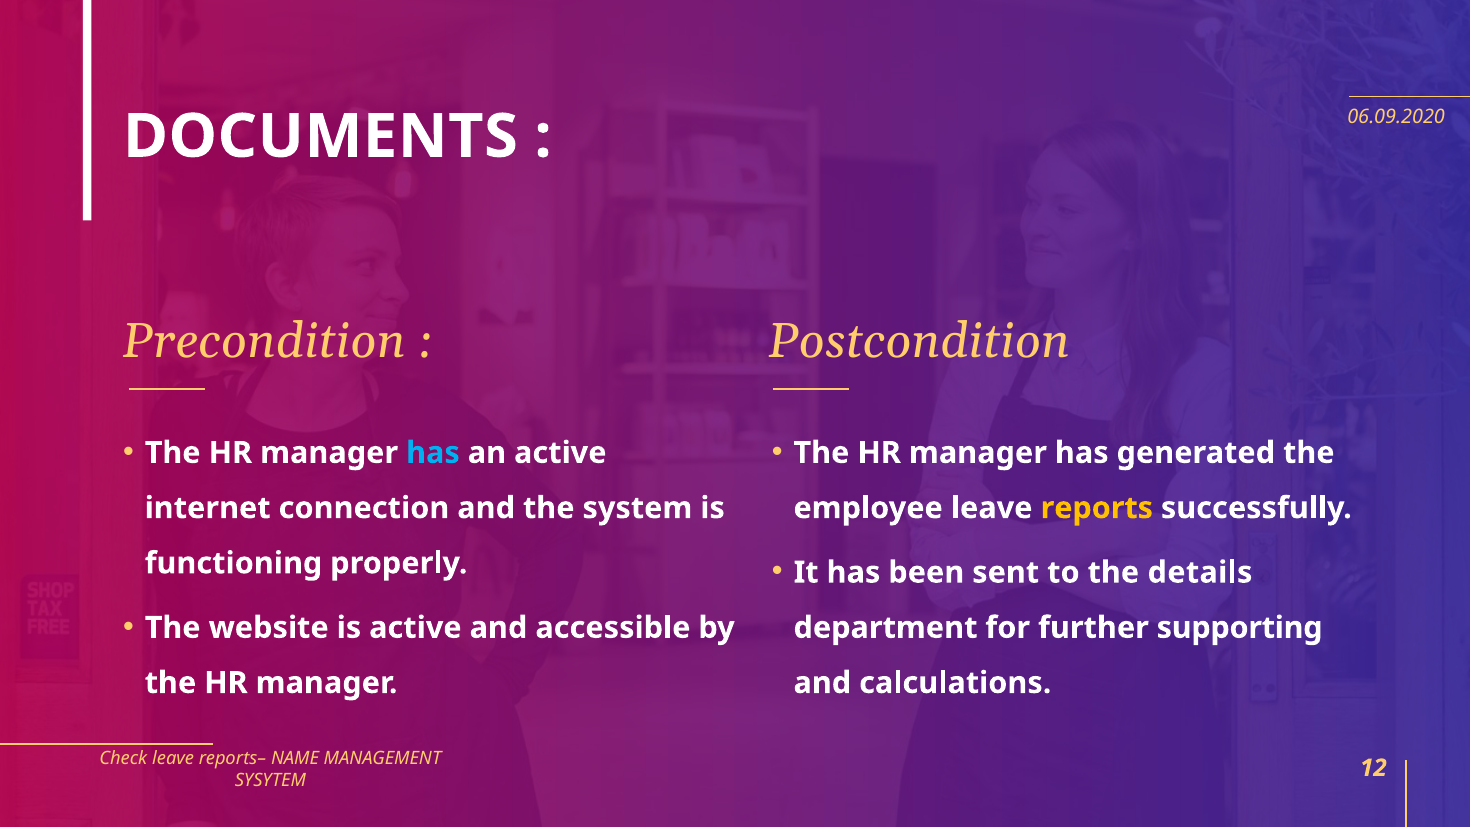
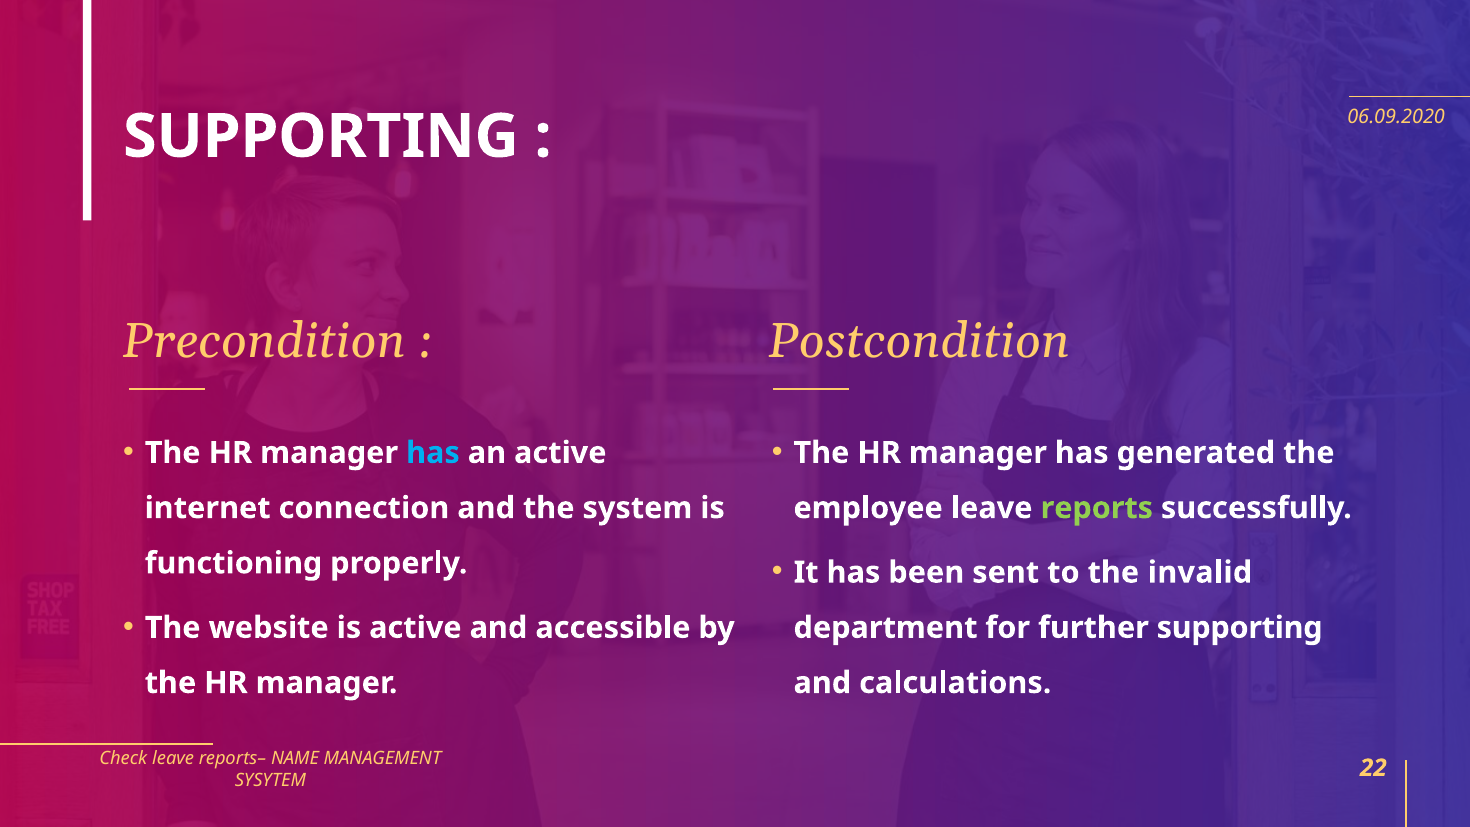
DOCUMENTS at (321, 137): DOCUMENTS -> SUPPORTING
reports colour: yellow -> light green
details: details -> invalid
12: 12 -> 22
